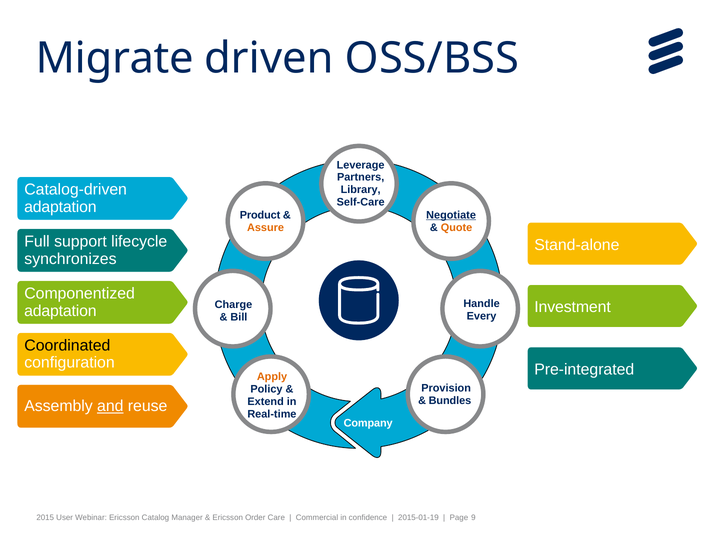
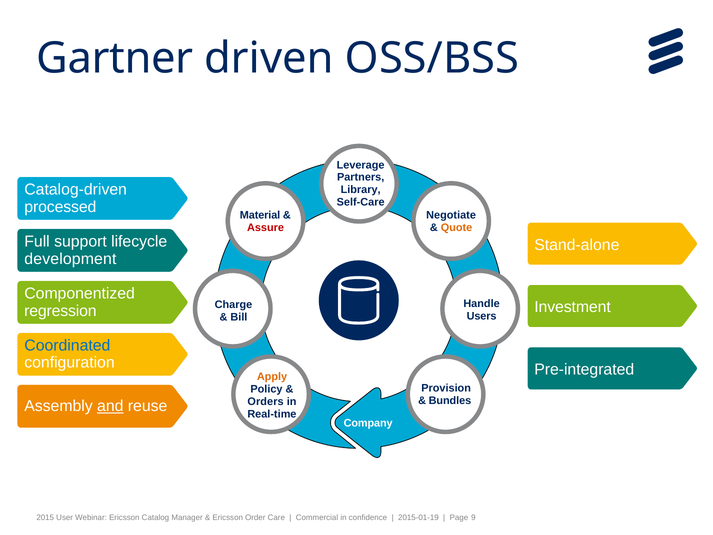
Migrate: Migrate -> Gartner
adaptation at (60, 207): adaptation -> processed
Product: Product -> Material
Negotiate underline: present -> none
Assure colour: orange -> red
synchronizes: synchronizes -> development
adaptation at (60, 311): adaptation -> regression
Every: Every -> Users
Coordinated colour: black -> blue
Extend: Extend -> Orders
